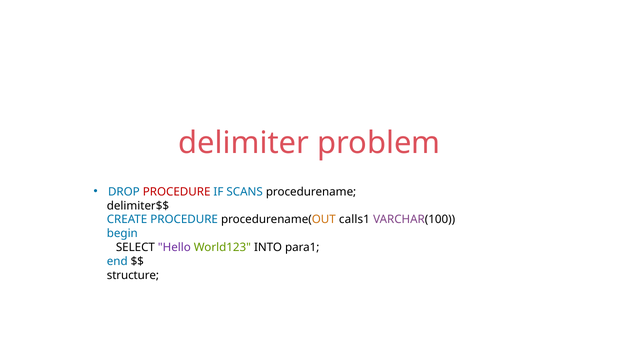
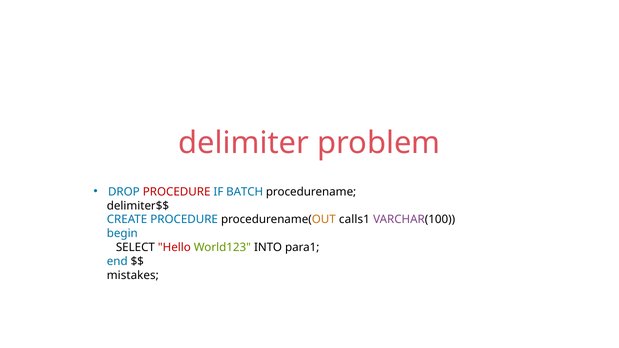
SCANS: SCANS -> BATCH
Hello colour: purple -> red
structure: structure -> mistakes
